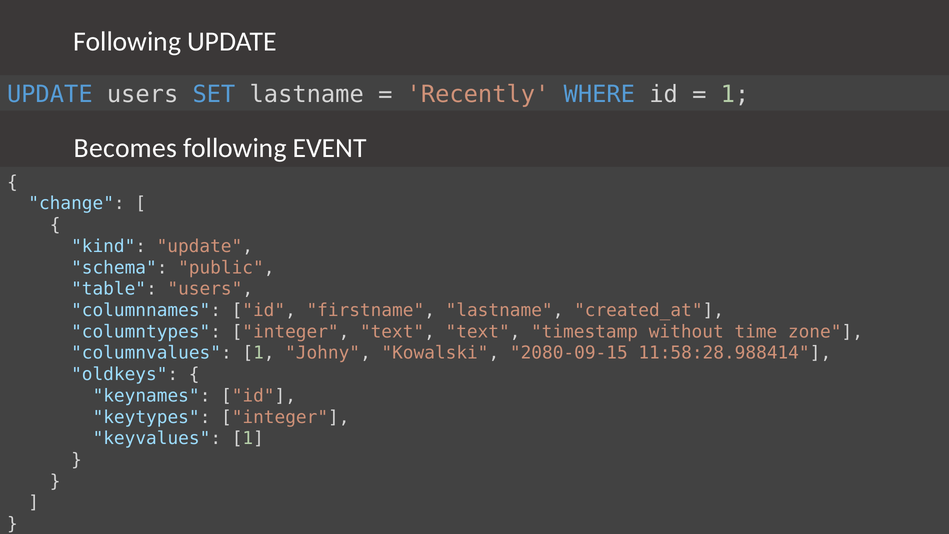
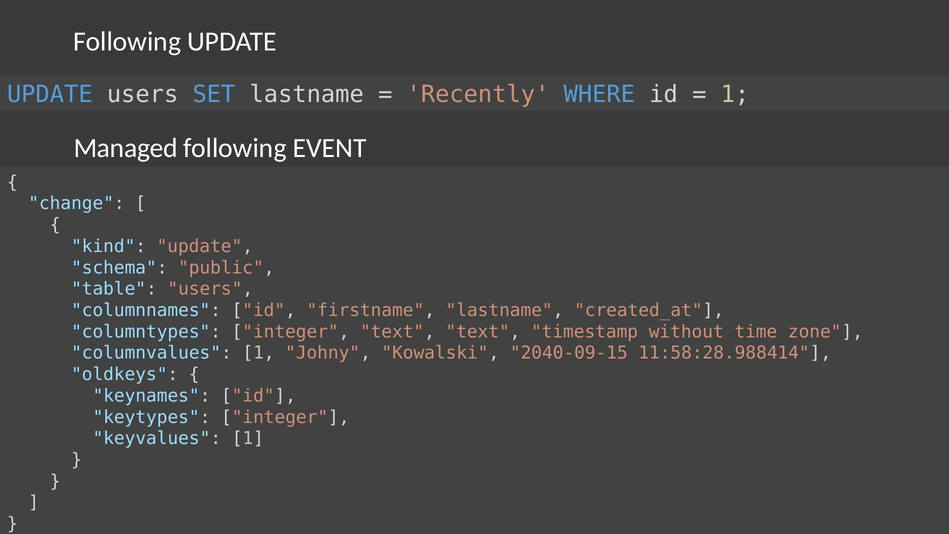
Becomes: Becomes -> Managed
2080-09-15: 2080-09-15 -> 2040-09-15
